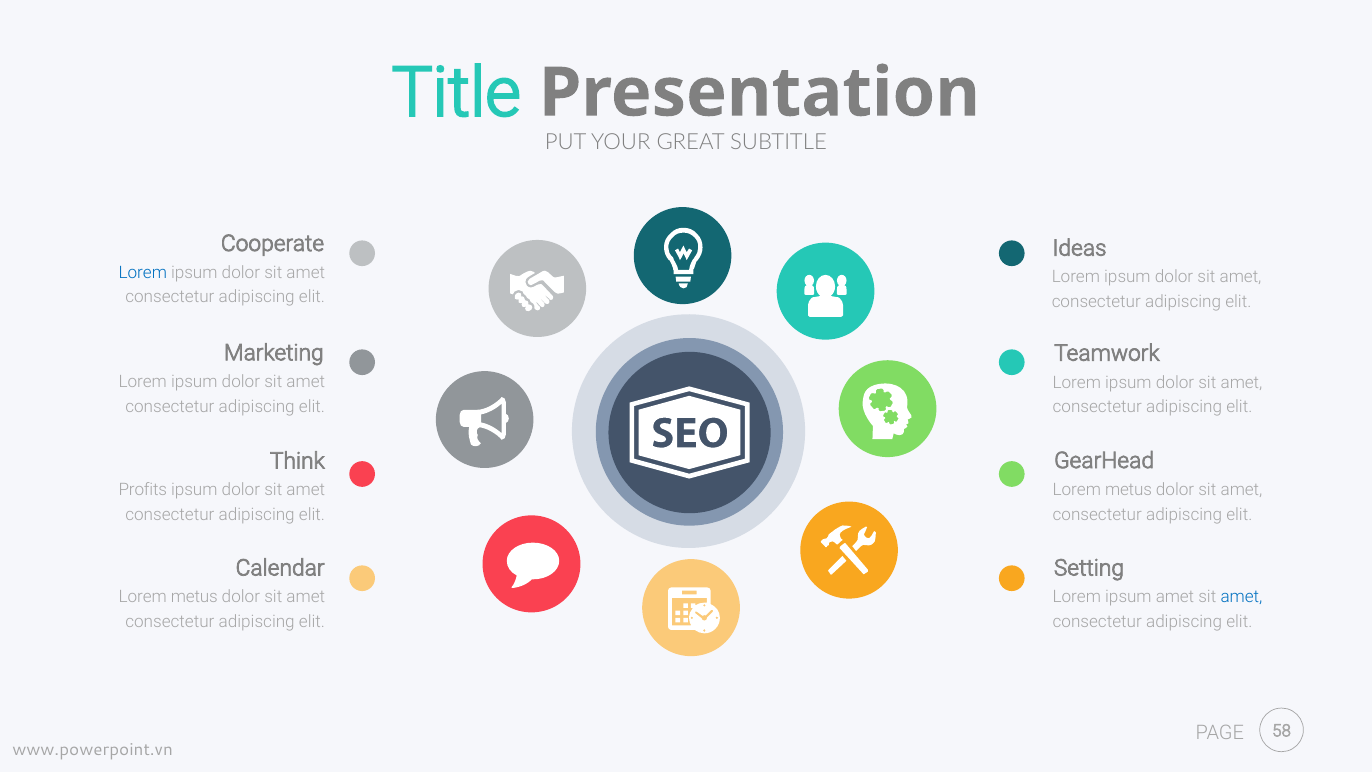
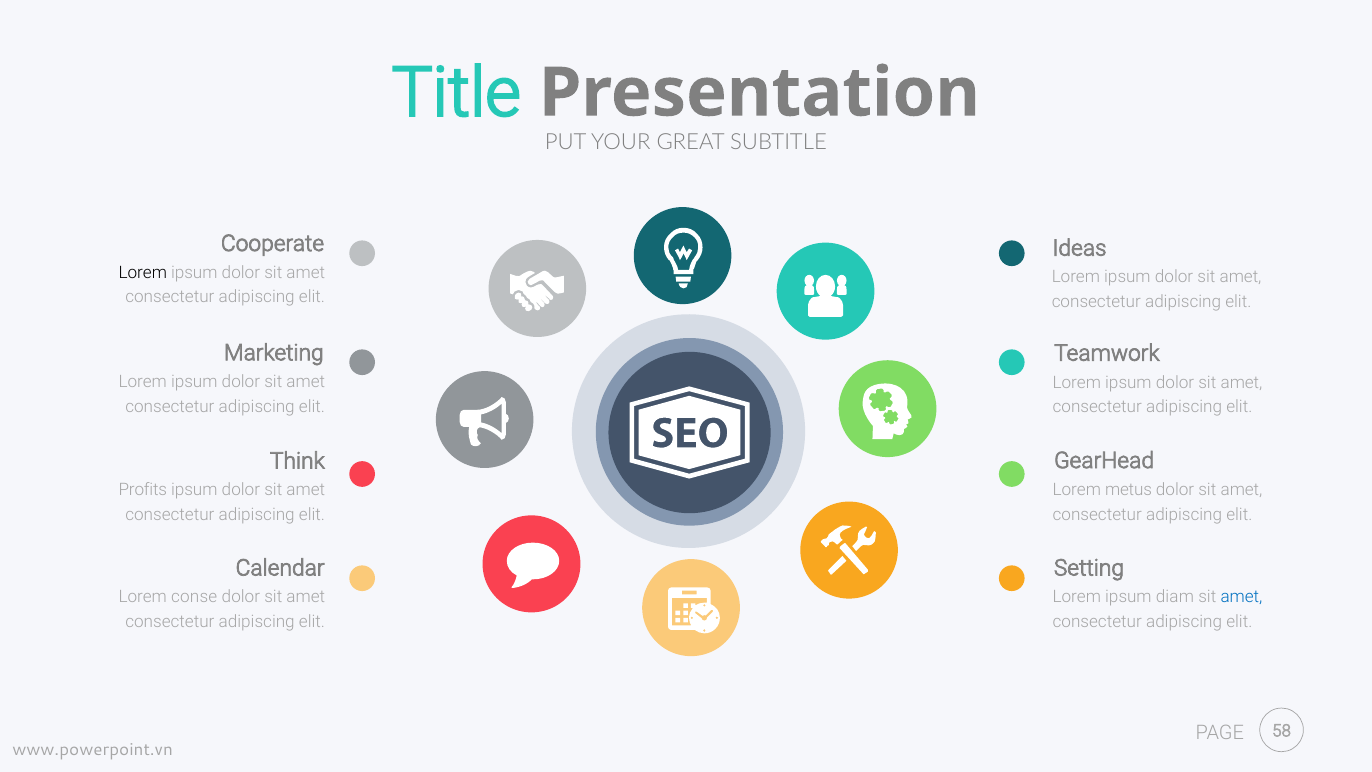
Lorem at (143, 273) colour: blue -> black
metus at (194, 597): metus -> conse
ipsum amet: amet -> diam
